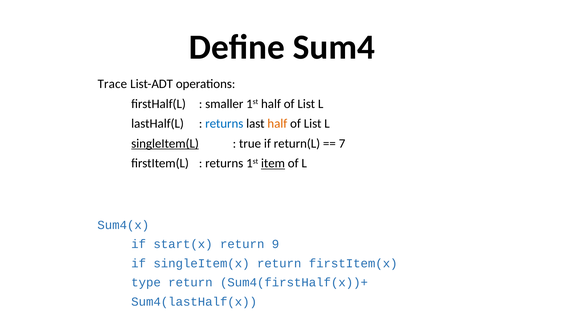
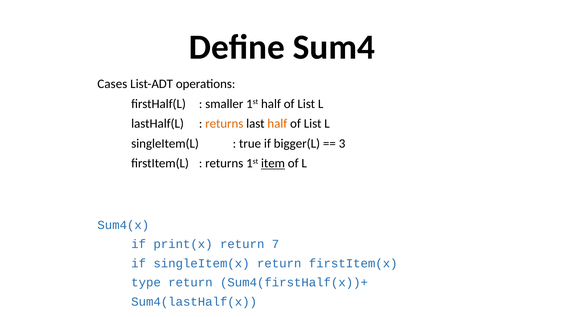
Trace: Trace -> Cases
returns at (224, 124) colour: blue -> orange
singleItem(L underline: present -> none
return(L: return(L -> bigger(L
7: 7 -> 3
start(x: start(x -> print(x
9: 9 -> 7
